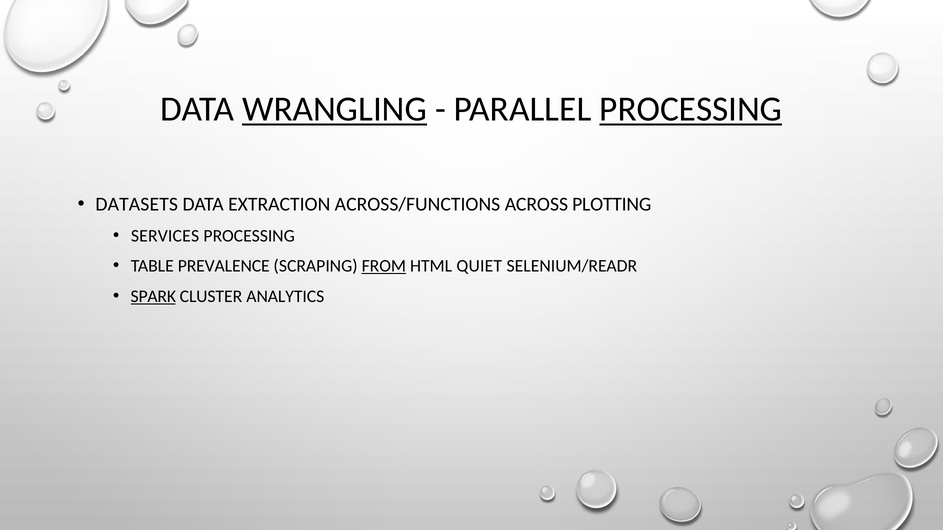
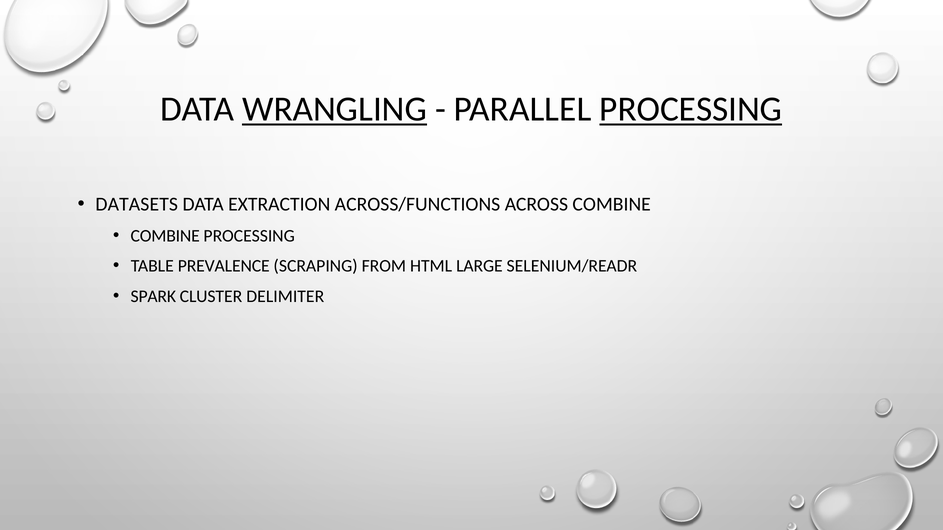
ACROSS PLOTTING: PLOTTING -> COMBINE
SERVICES at (165, 236): SERVICES -> COMBINE
FROM underline: present -> none
QUIET: QUIET -> LARGE
SPARK underline: present -> none
ANALYTICS: ANALYTICS -> DELIMITER
